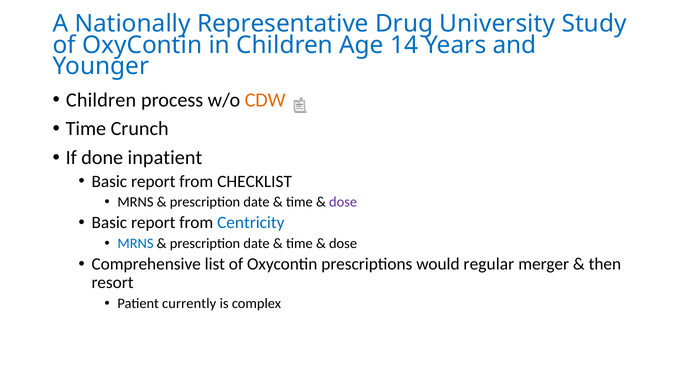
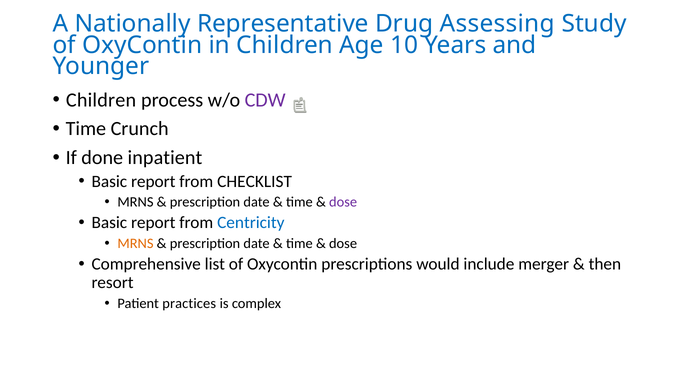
University: University -> Assessing
14: 14 -> 10
CDW colour: orange -> purple
MRNS at (135, 244) colour: blue -> orange
regular: regular -> include
currently: currently -> practices
